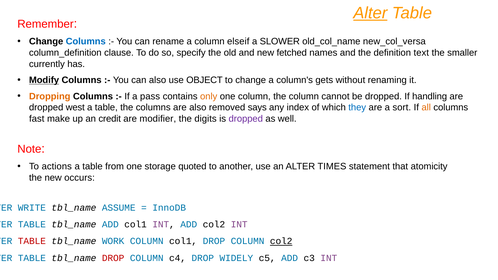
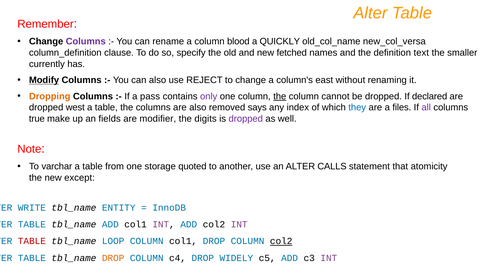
Alter at (370, 13) underline: present -> none
Columns at (86, 42) colour: blue -> purple
elseif: elseif -> blood
SLOWER: SLOWER -> QUICKLY
OBJECT: OBJECT -> REJECT
gets: gets -> east
only colour: orange -> purple
the at (280, 96) underline: none -> present
handling: handling -> declared
sort: sort -> files
all colour: orange -> purple
fast: fast -> true
credit: credit -> fields
actions: actions -> varchar
TIMES: TIMES -> CALLS
occurs: occurs -> except
ASSUME: ASSUME -> ENTITY
WORK: WORK -> LOOP
DROP at (113, 258) colour: red -> orange
